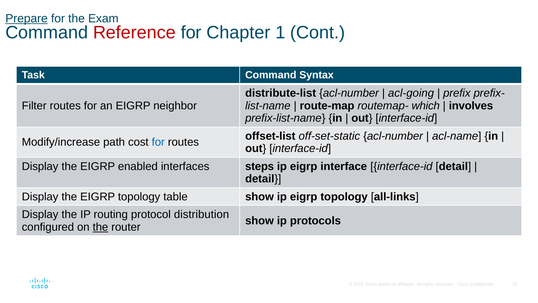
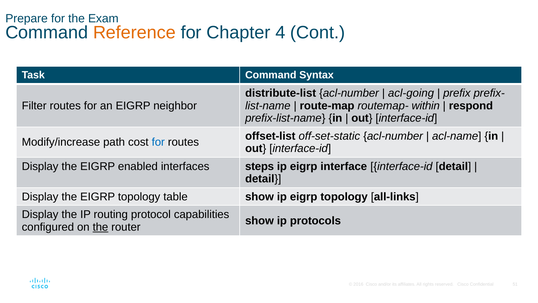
Prepare underline: present -> none
Reference colour: red -> orange
1: 1 -> 4
which: which -> within
involves: involves -> respond
distribution: distribution -> capabilities
